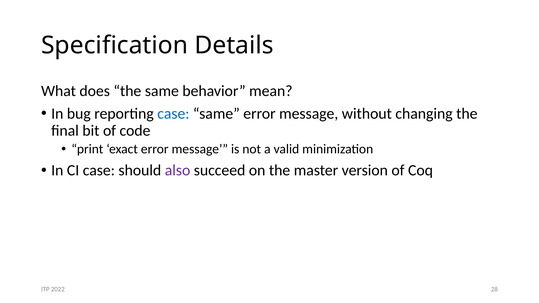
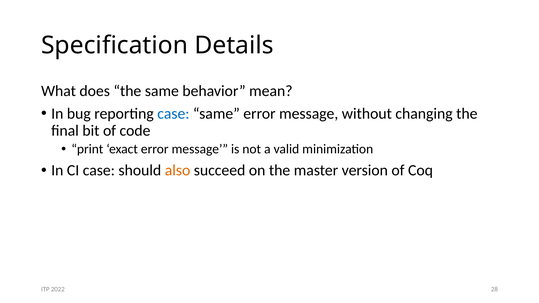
also colour: purple -> orange
